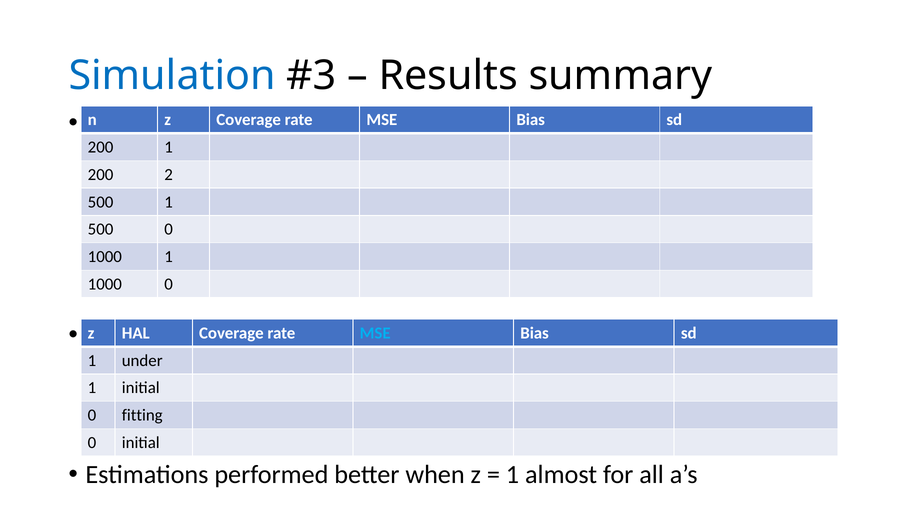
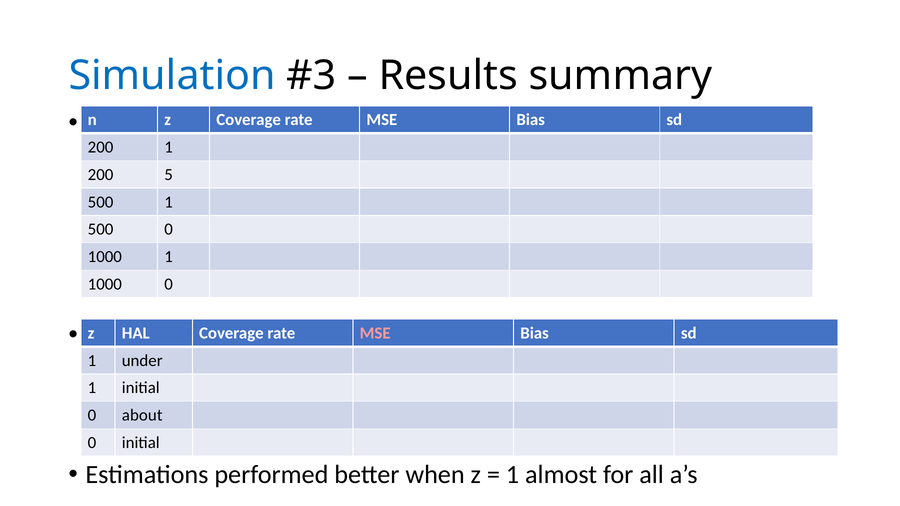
2: 2 -> 5
MSE at (375, 333) colour: light blue -> pink
fitting: fitting -> about
